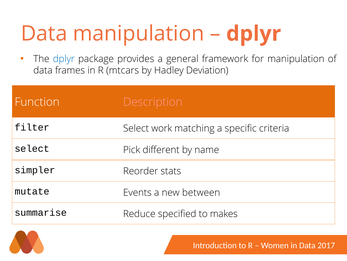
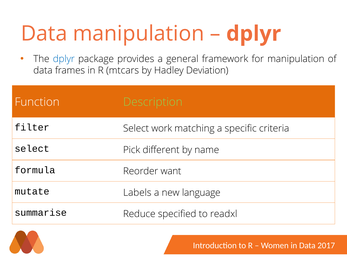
Description colour: pink -> light green
simpler: simpler -> formula
stats: stats -> want
Events: Events -> Labels
between: between -> language
makes: makes -> readxl
